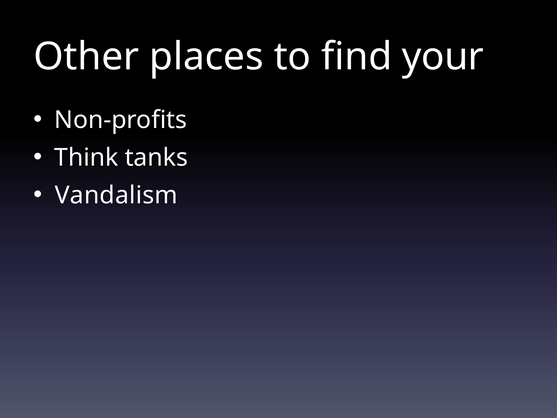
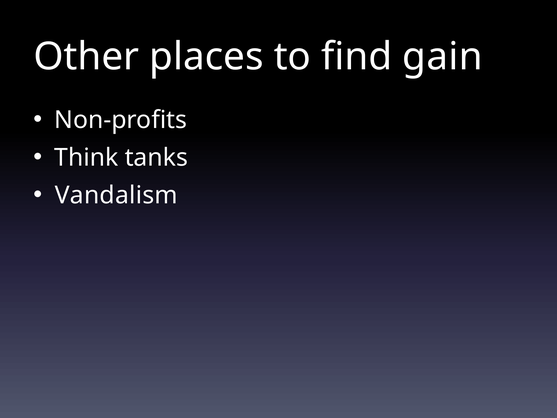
your: your -> gain
